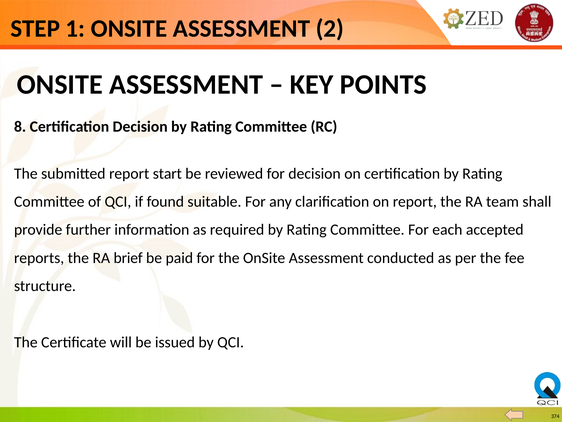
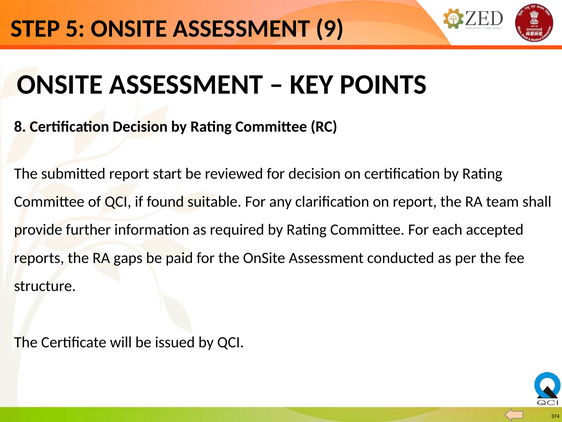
1: 1 -> 5
2: 2 -> 9
brief: brief -> gaps
